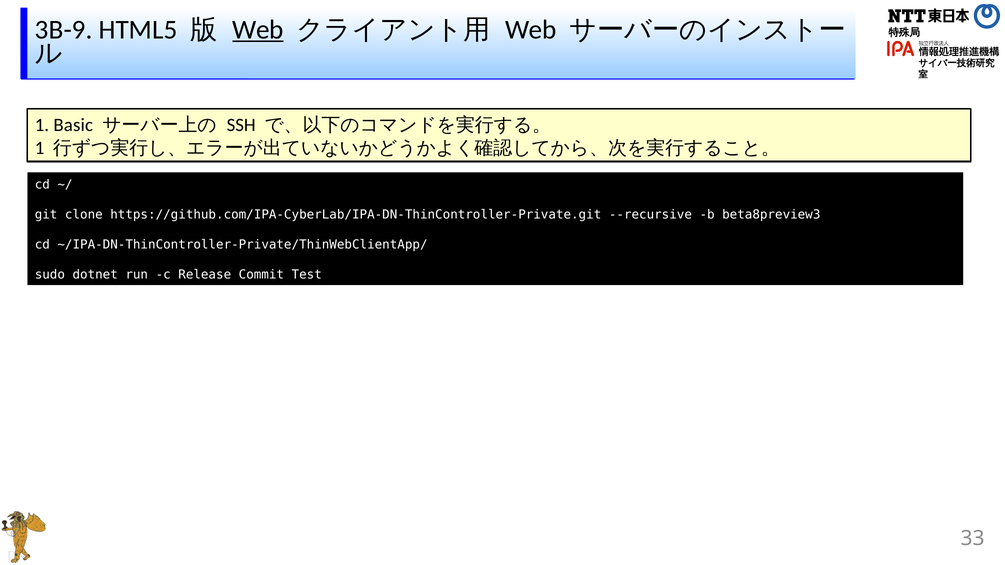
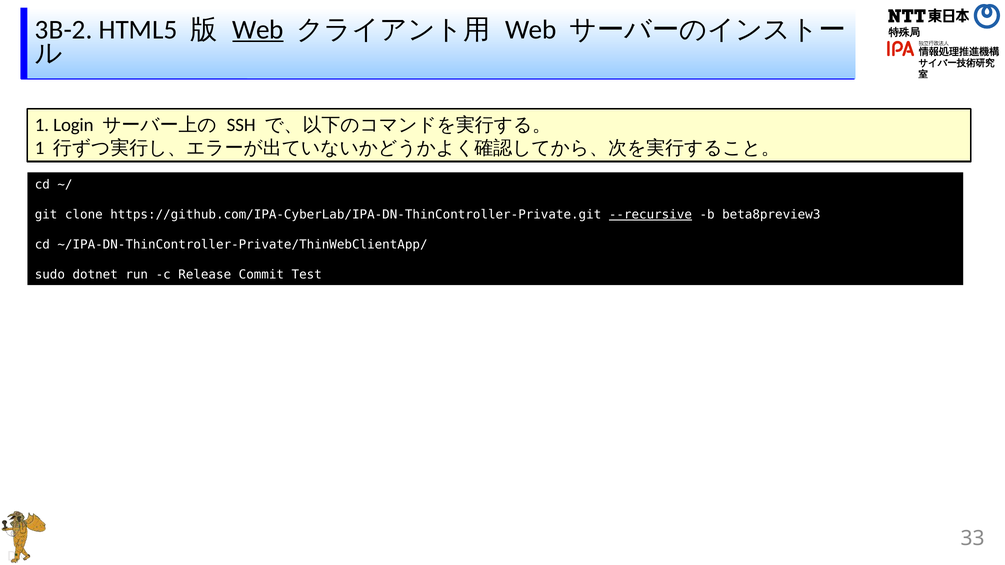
3B-9: 3B-9 -> 3B-2
Basic: Basic -> Login
--recursive underline: none -> present
